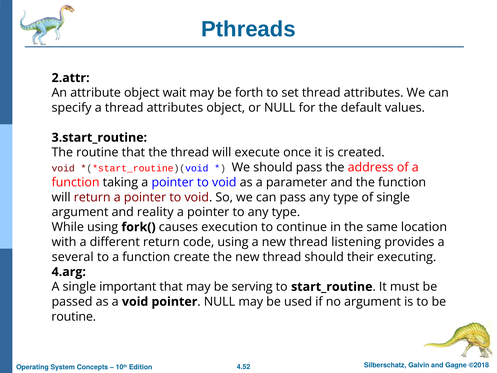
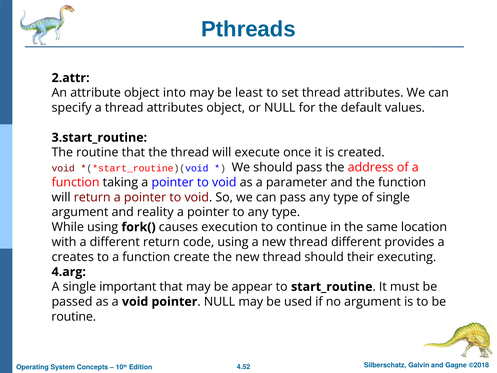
wait: wait -> into
forth: forth -> least
thread listening: listening -> different
several: several -> creates
serving: serving -> appear
